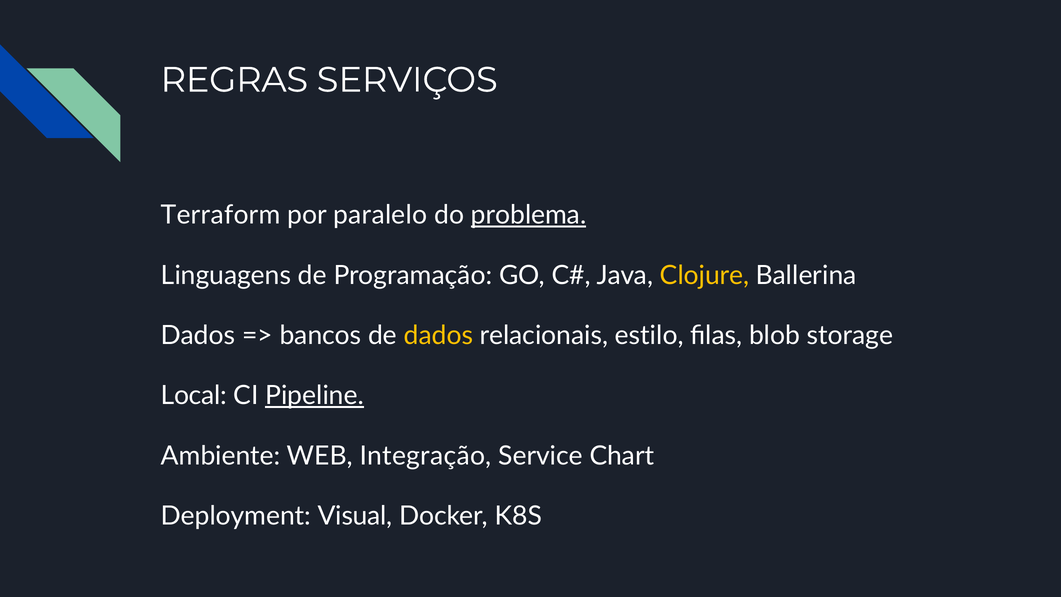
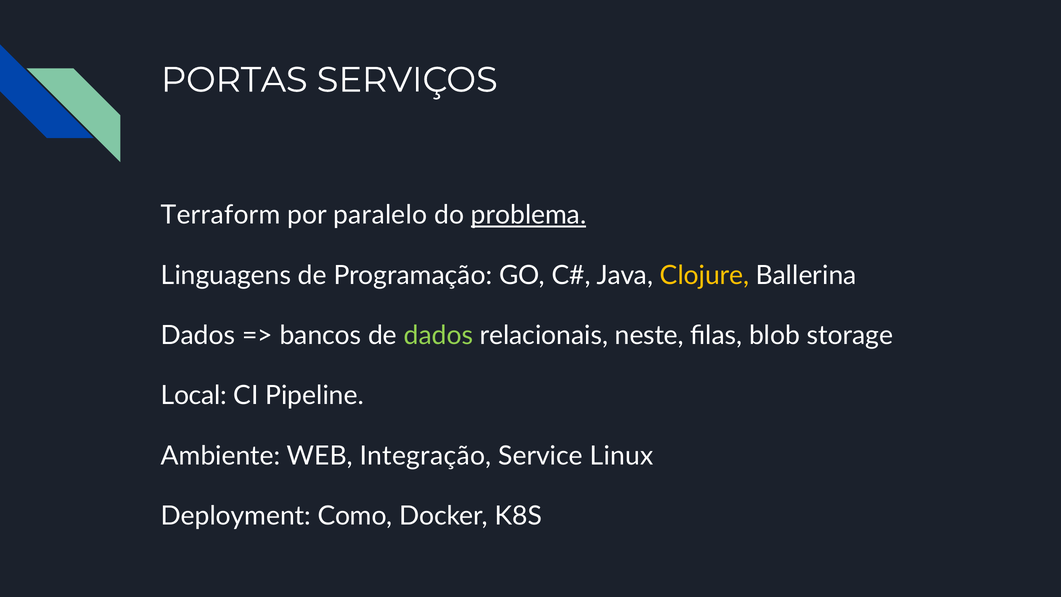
REGRAS: REGRAS -> PORTAS
dados at (438, 335) colour: yellow -> light green
estilo: estilo -> neste
Pipeline underline: present -> none
Chart: Chart -> Linux
Visual: Visual -> Como
